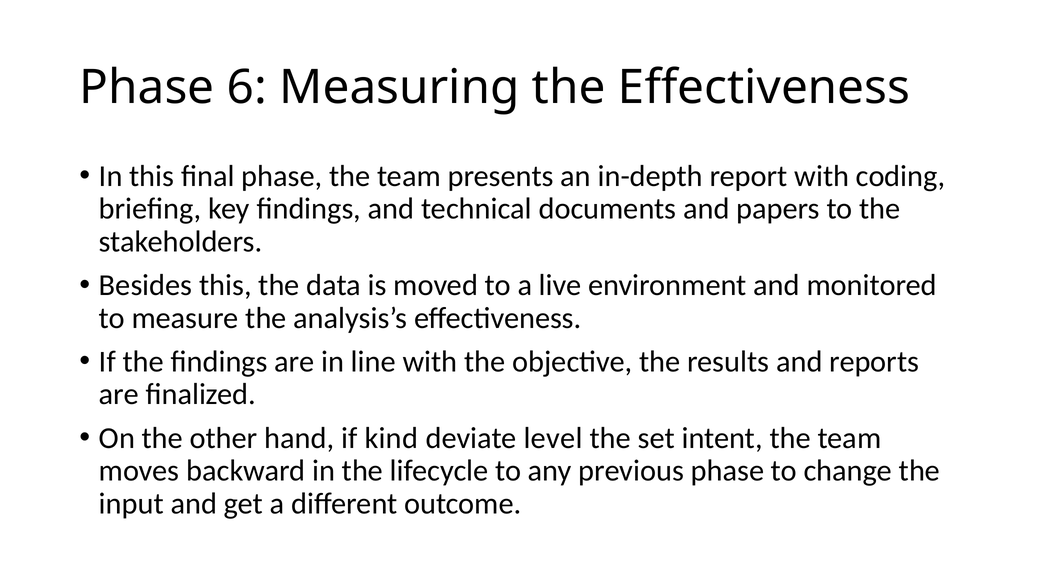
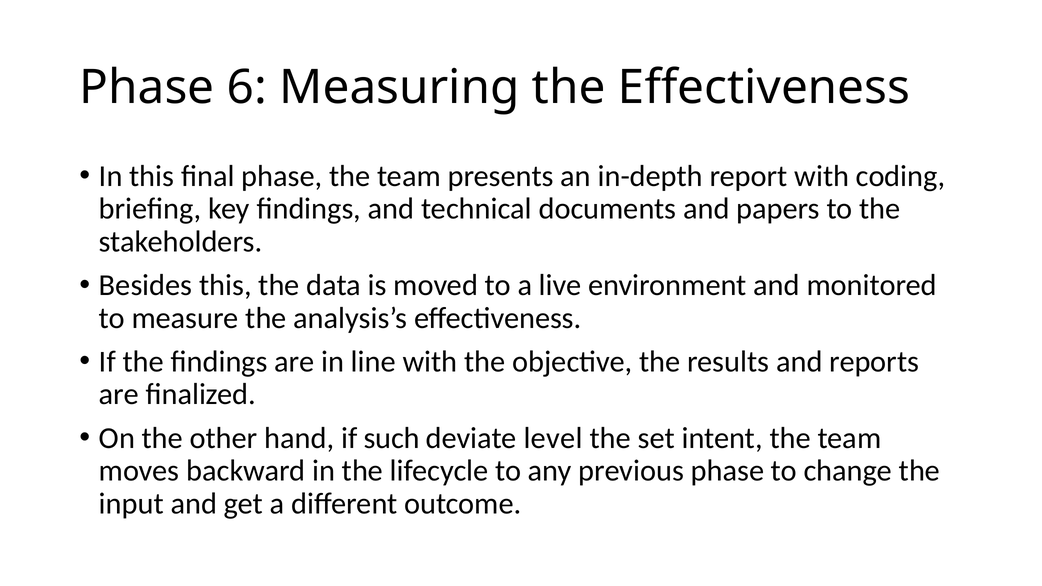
kind: kind -> such
